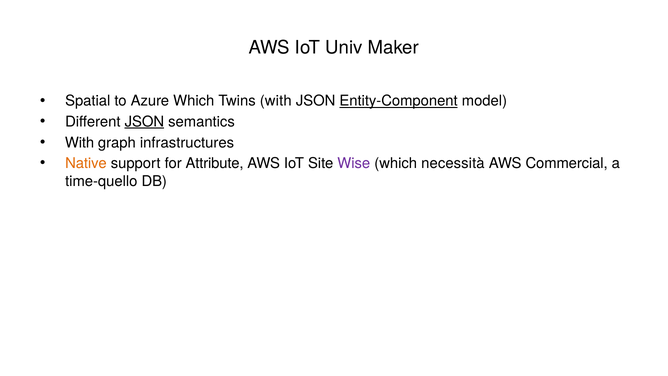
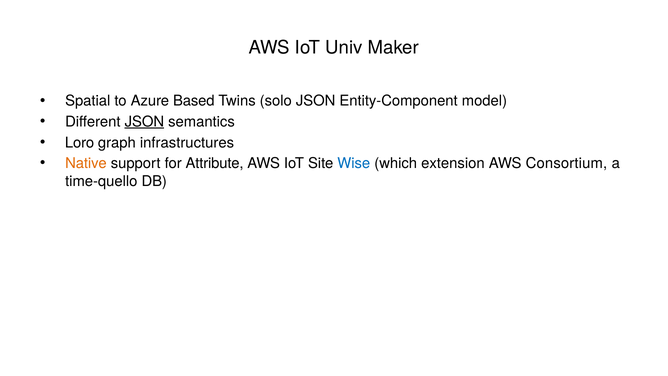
Azure Which: Which -> Based
Twins with: with -> solo
Entity-Component underline: present -> none
With at (80, 143): With -> Loro
Wise colour: purple -> blue
necessità: necessità -> extension
Commercial: Commercial -> Consortium
